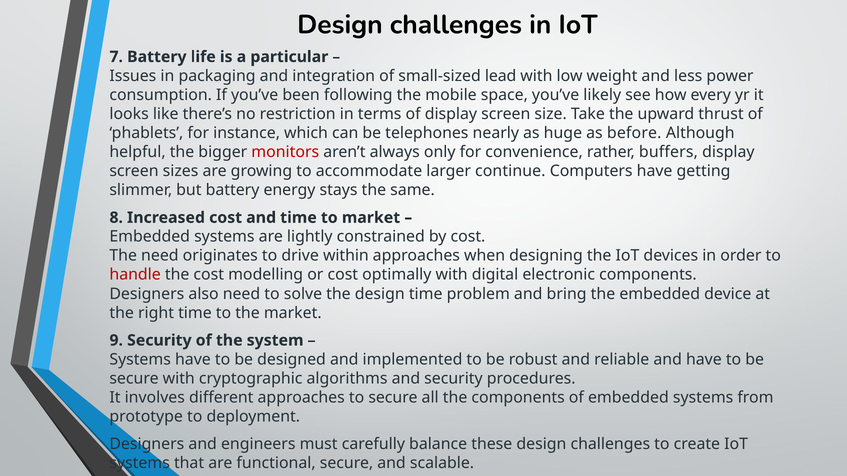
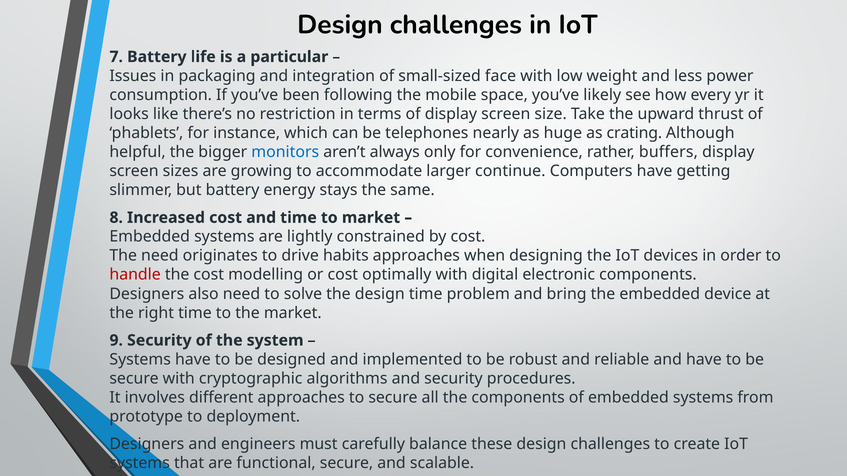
lead: lead -> face
before: before -> crating
monitors colour: red -> blue
within: within -> habits
